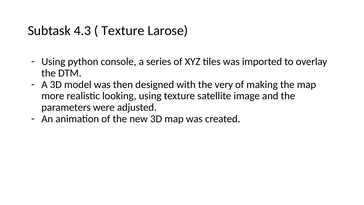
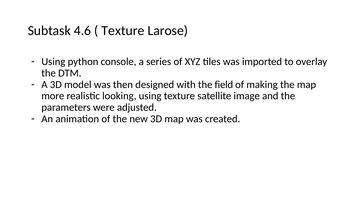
4.3: 4.3 -> 4.6
very: very -> field
